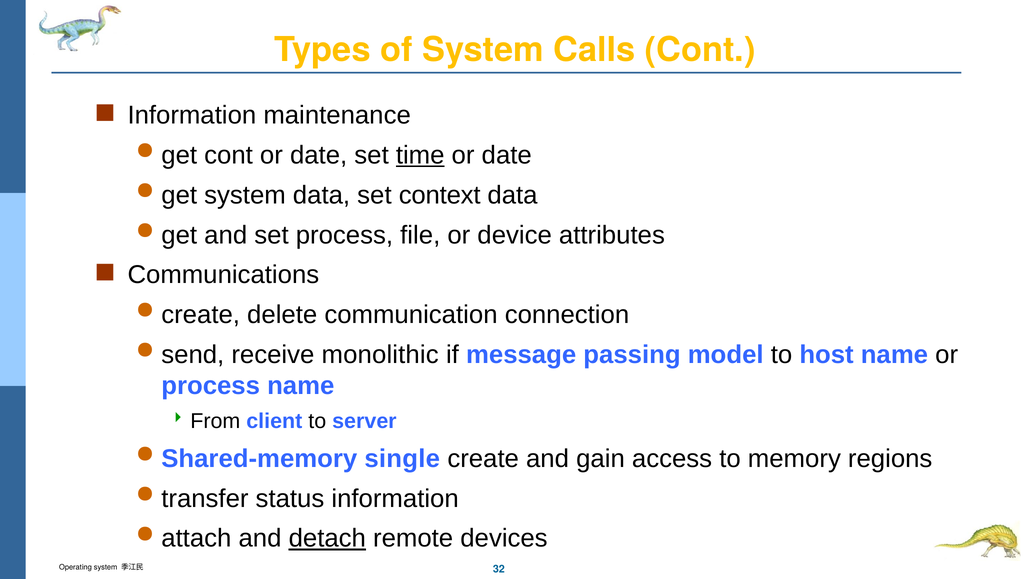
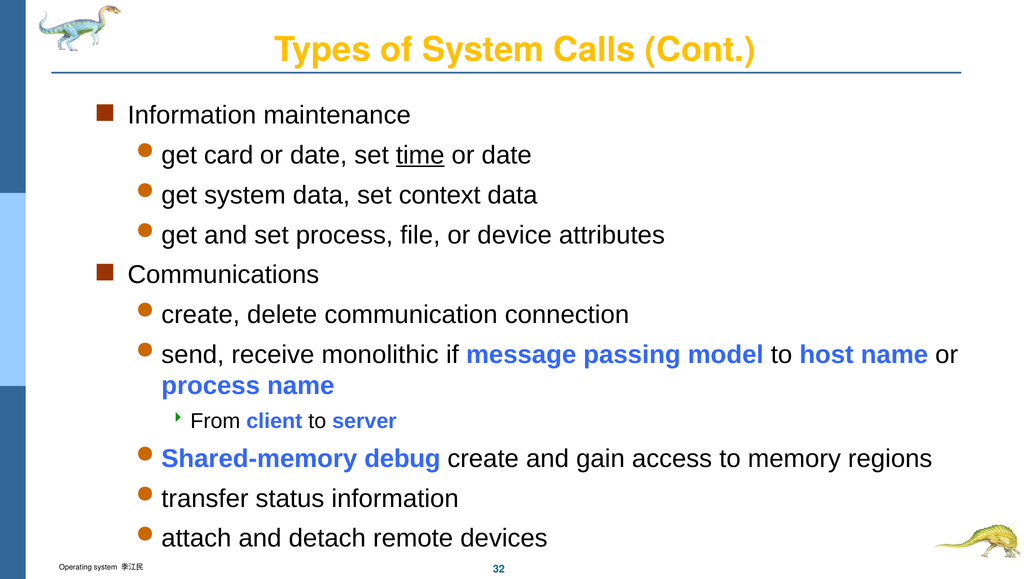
get cont: cont -> card
single: single -> debug
detach underline: present -> none
